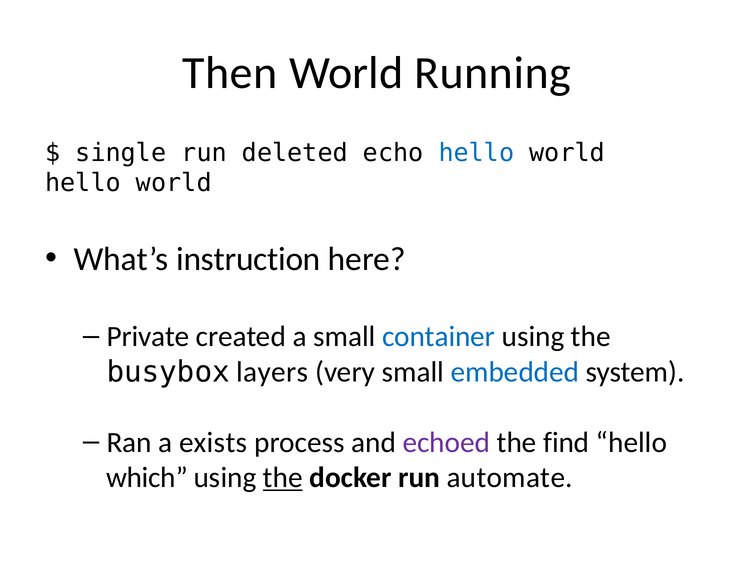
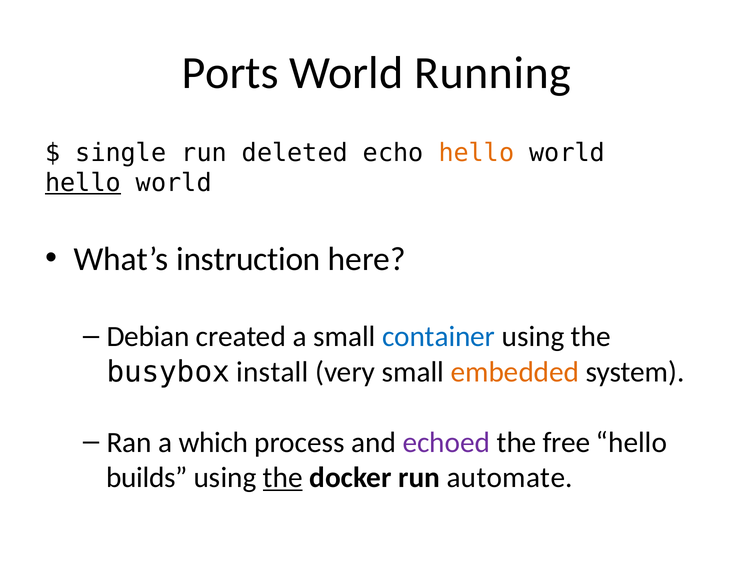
Then: Then -> Ports
hello at (476, 153) colour: blue -> orange
hello at (83, 183) underline: none -> present
Private: Private -> Debian
layers: layers -> install
embedded colour: blue -> orange
exists: exists -> which
find: find -> free
which: which -> builds
